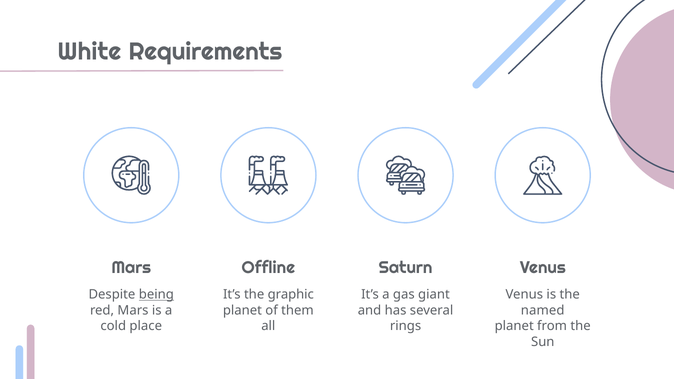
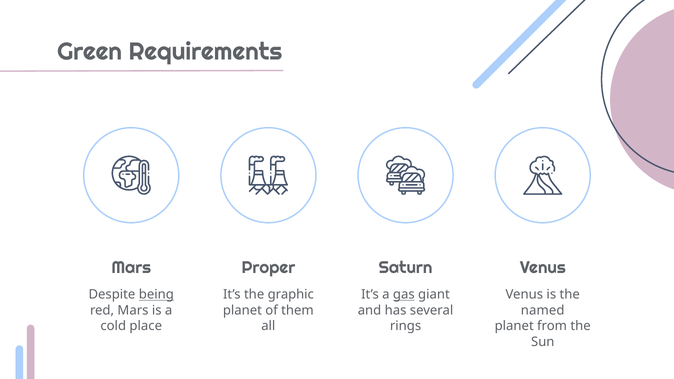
White: White -> Green
Offline: Offline -> Proper
gas underline: none -> present
